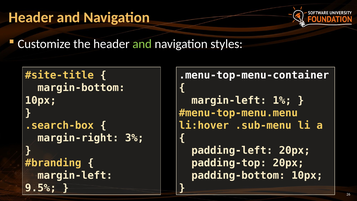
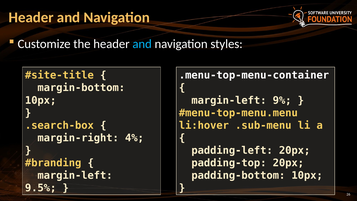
and at (142, 44) colour: light green -> light blue
1%: 1% -> 9%
3%: 3% -> 4%
